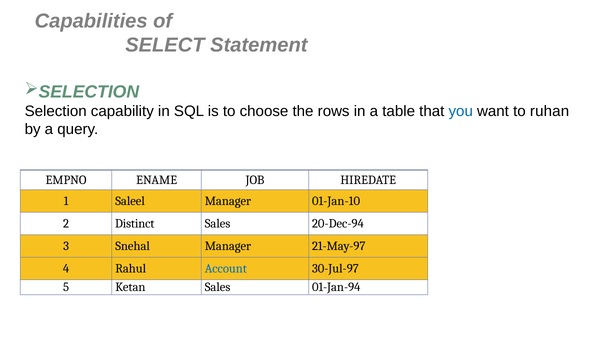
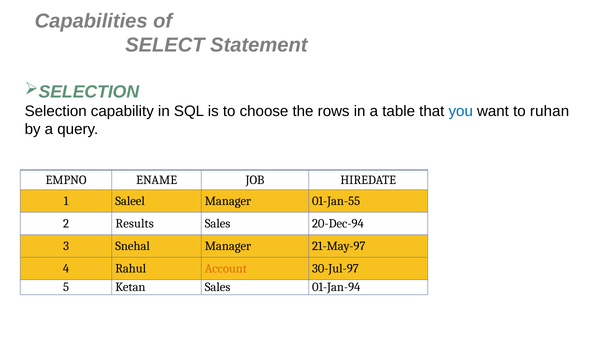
01-Jan-10: 01-Jan-10 -> 01-Jan-55
Distinct: Distinct -> Results
Account colour: blue -> orange
